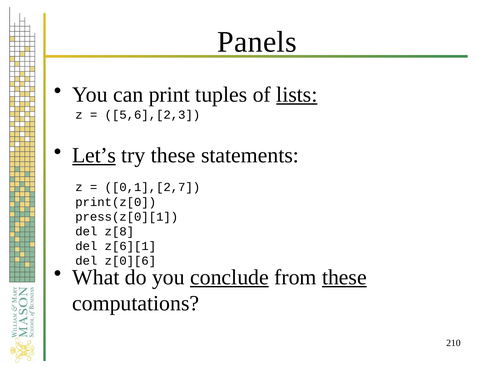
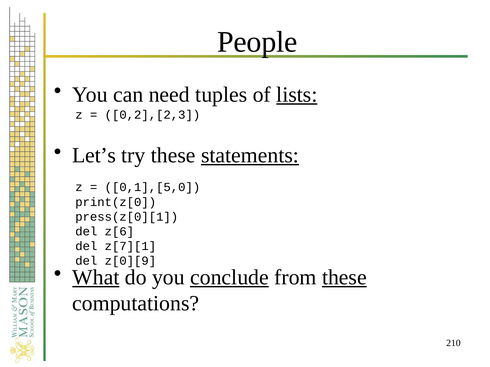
Panels: Panels -> People
print: print -> need
5,6],[2,3: 5,6],[2,3 -> 0,2],[2,3
Let’s underline: present -> none
statements underline: none -> present
0,1],[2,7: 0,1],[2,7 -> 0,1],[5,0
z[8: z[8 -> z[6
z[6][1: z[6][1 -> z[7][1
z[0][6: z[0][6 -> z[0][9
What underline: none -> present
